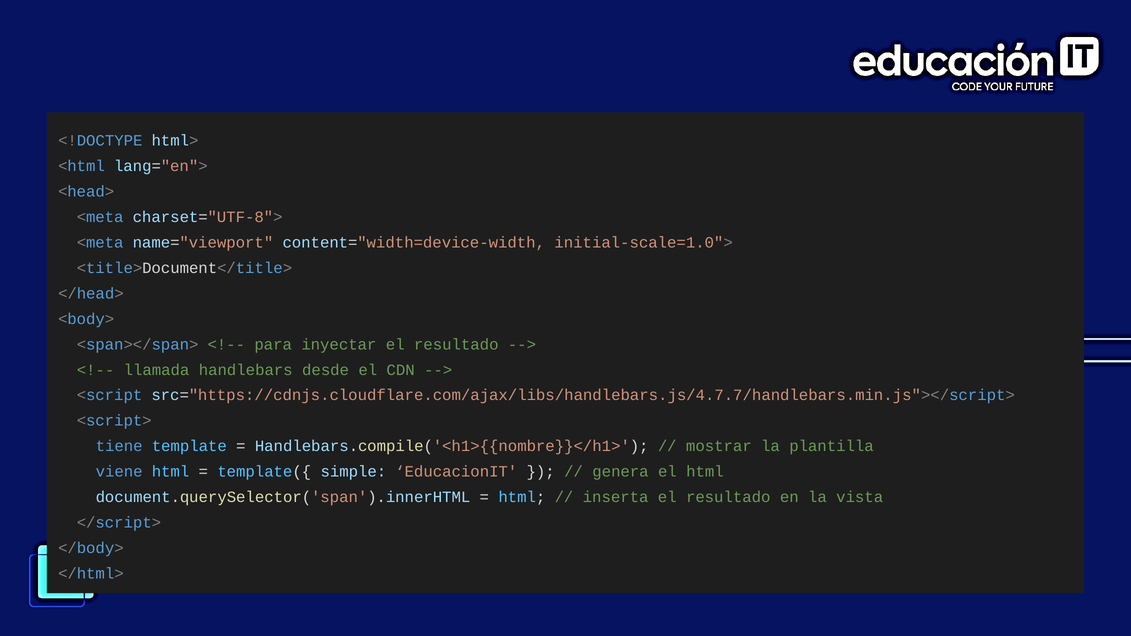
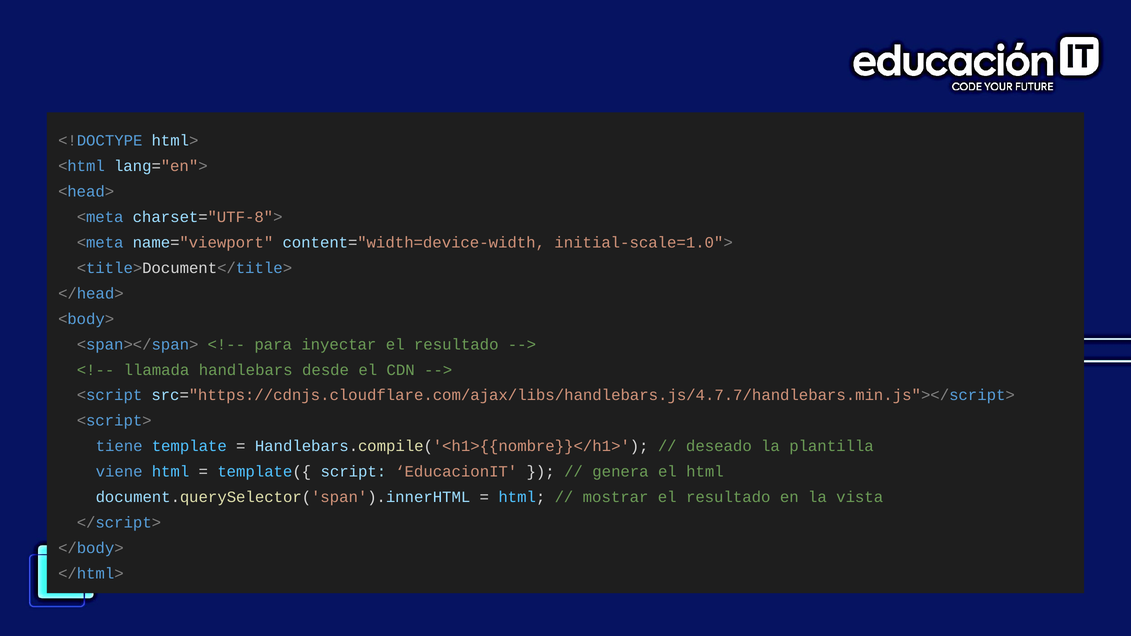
mostrar: mostrar -> deseado
simple: simple -> script
inserta: inserta -> mostrar
